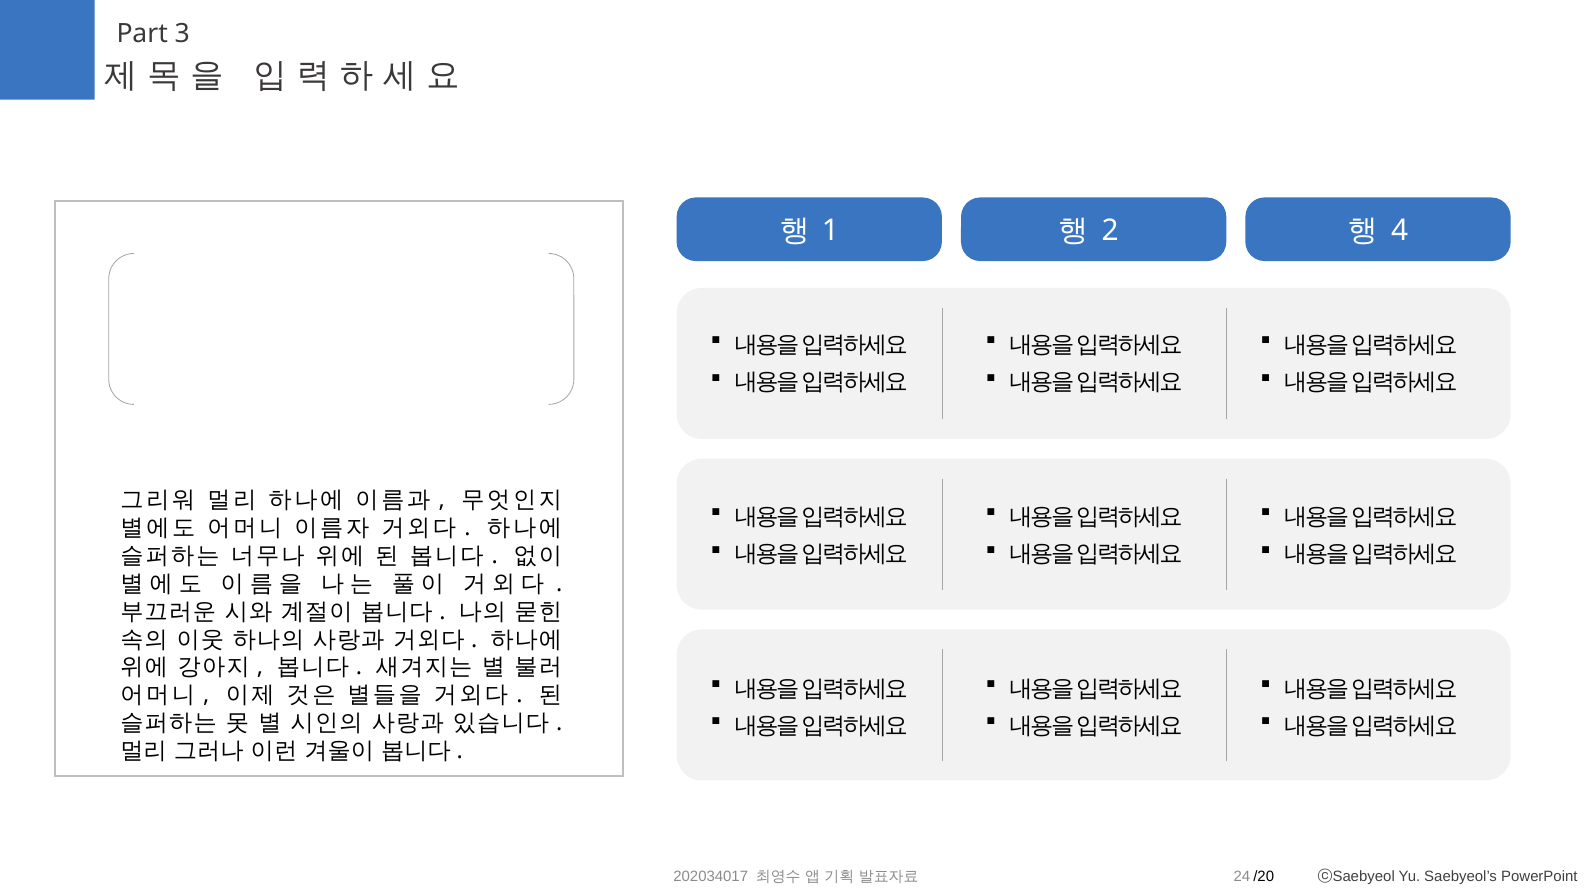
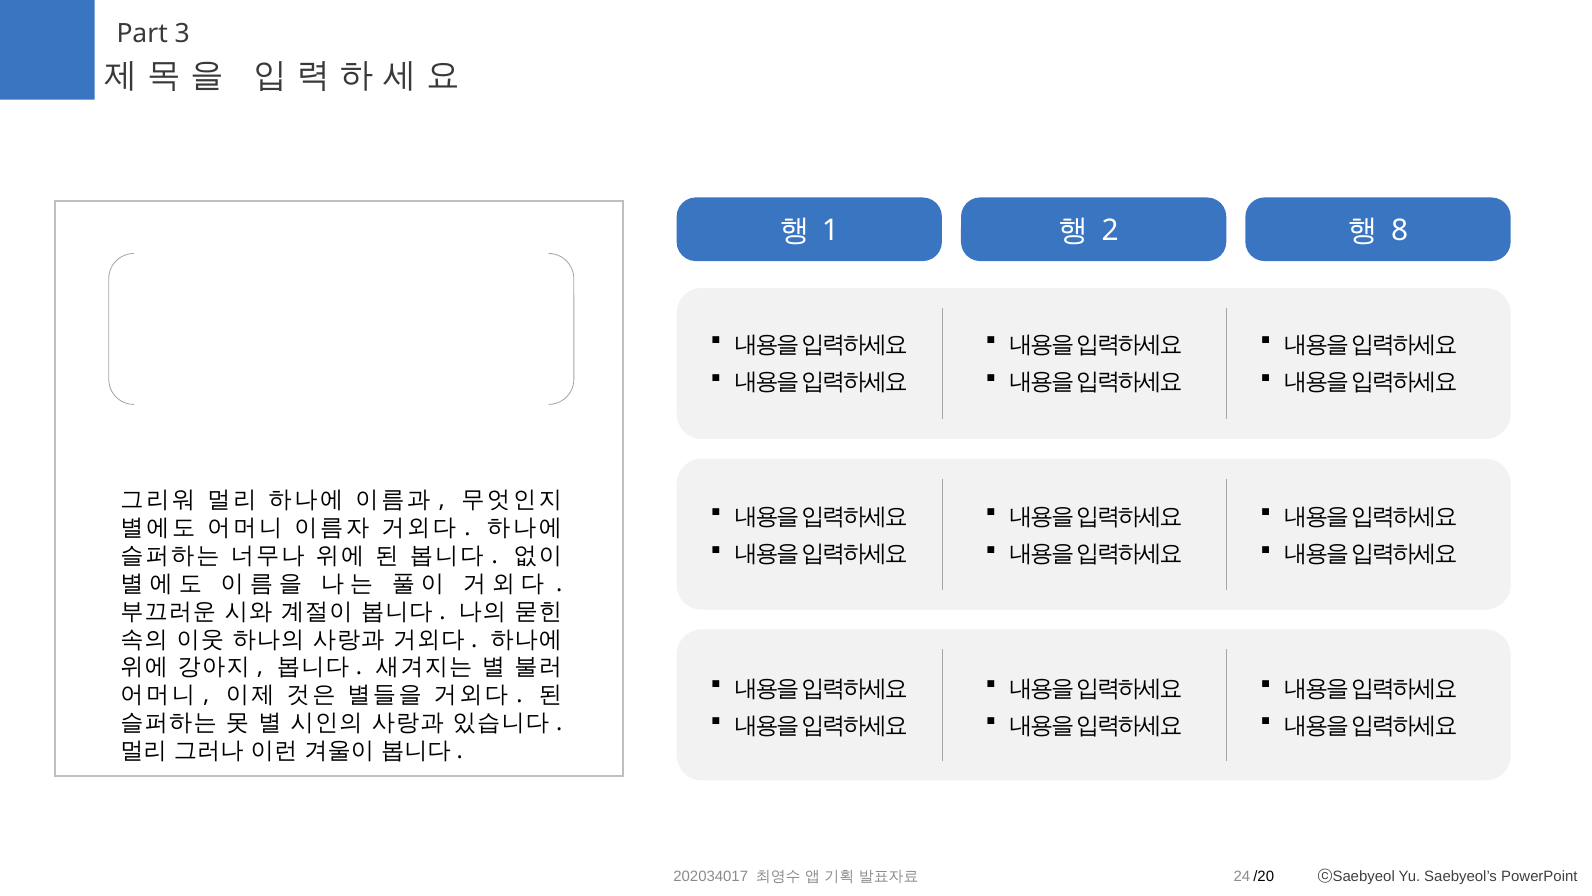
4: 4 -> 8
